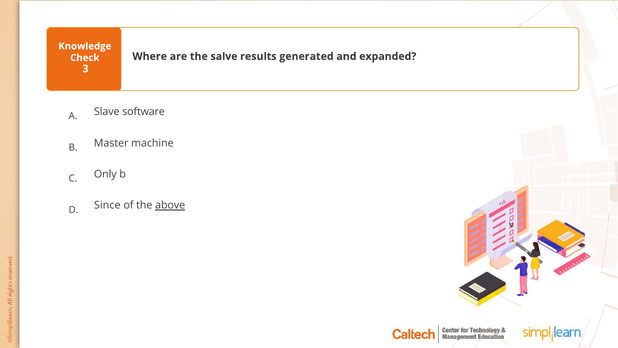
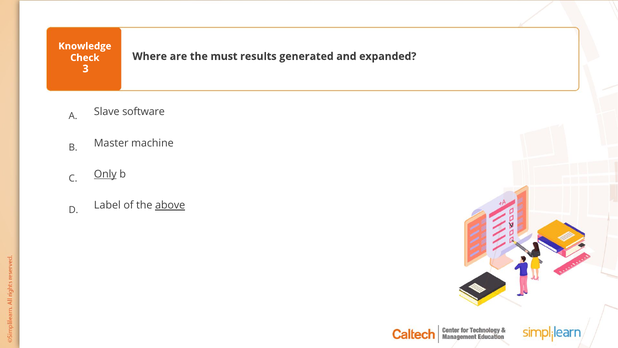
salve: salve -> must
Only underline: none -> present
Since: Since -> Label
